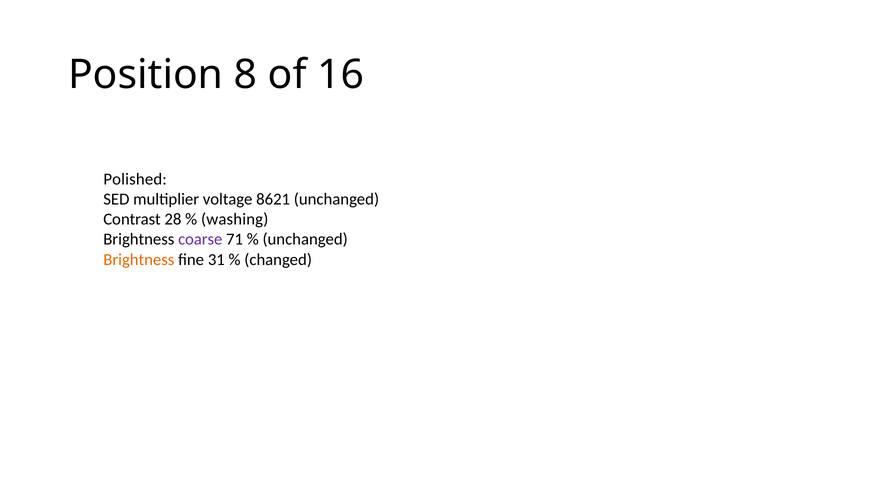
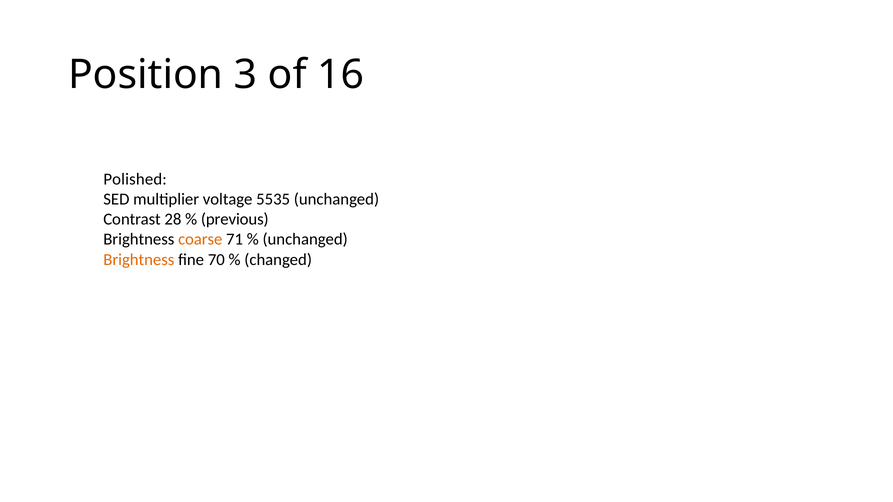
8: 8 -> 3
8621: 8621 -> 5535
washing: washing -> previous
coarse colour: purple -> orange
31: 31 -> 70
